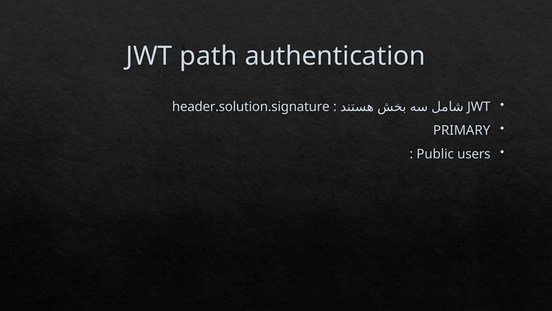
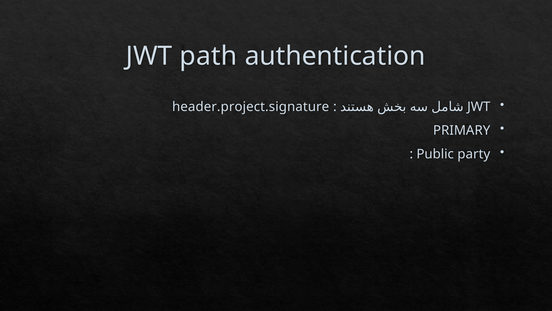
header.solution.signature: header.solution.signature -> header.project.signature
users: users -> party
